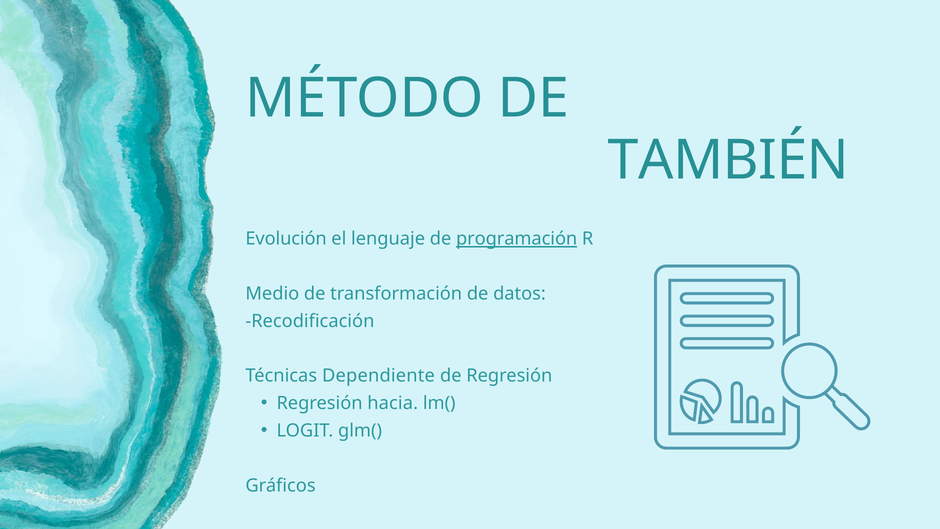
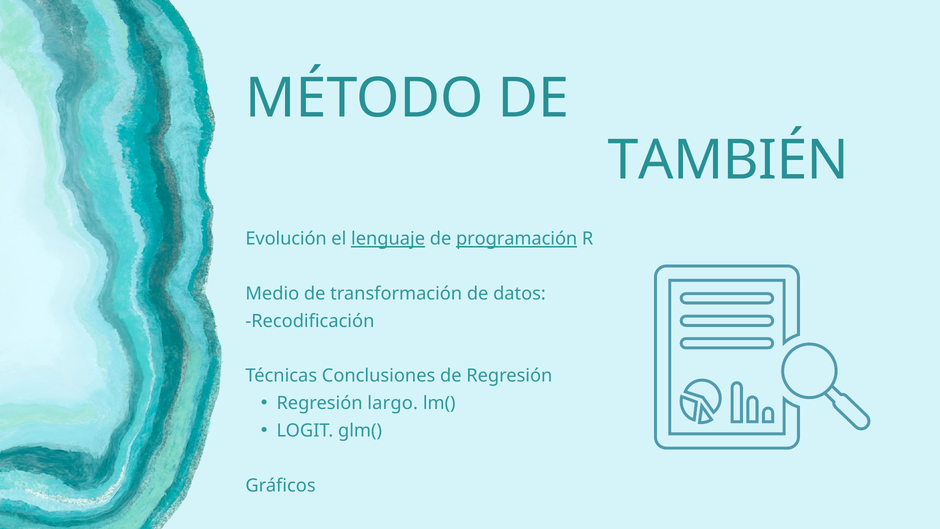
lenguaje underline: none -> present
Dependiente: Dependiente -> Conclusiones
hacia: hacia -> largo
